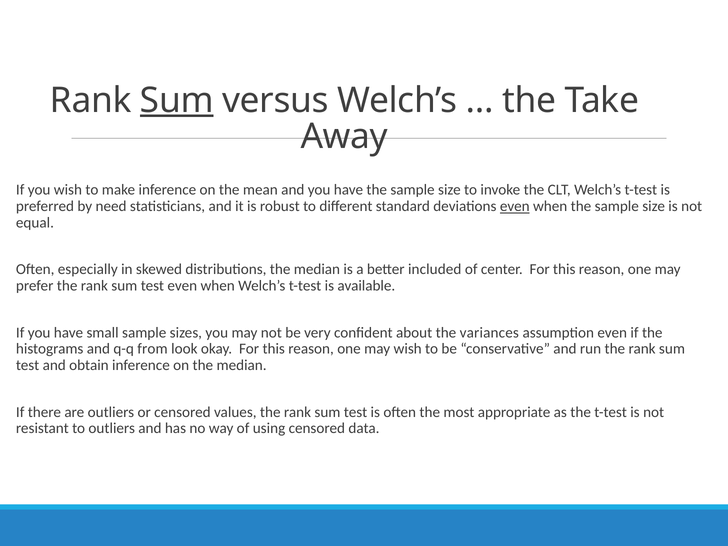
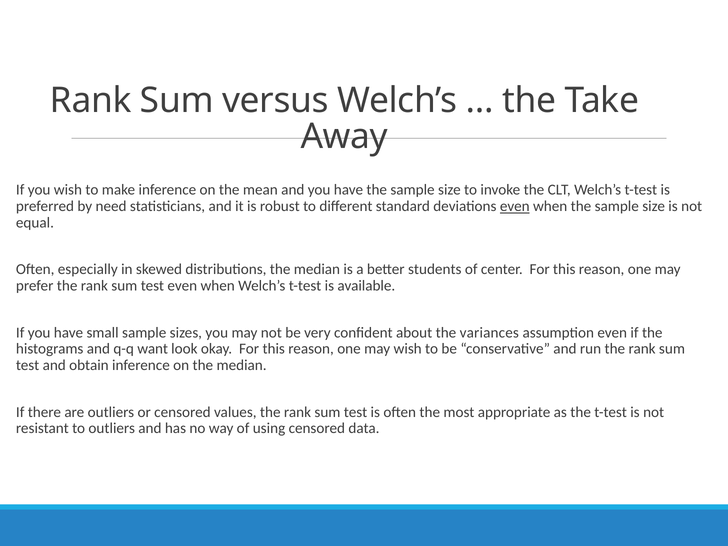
Sum at (177, 100) underline: present -> none
included: included -> students
from: from -> want
